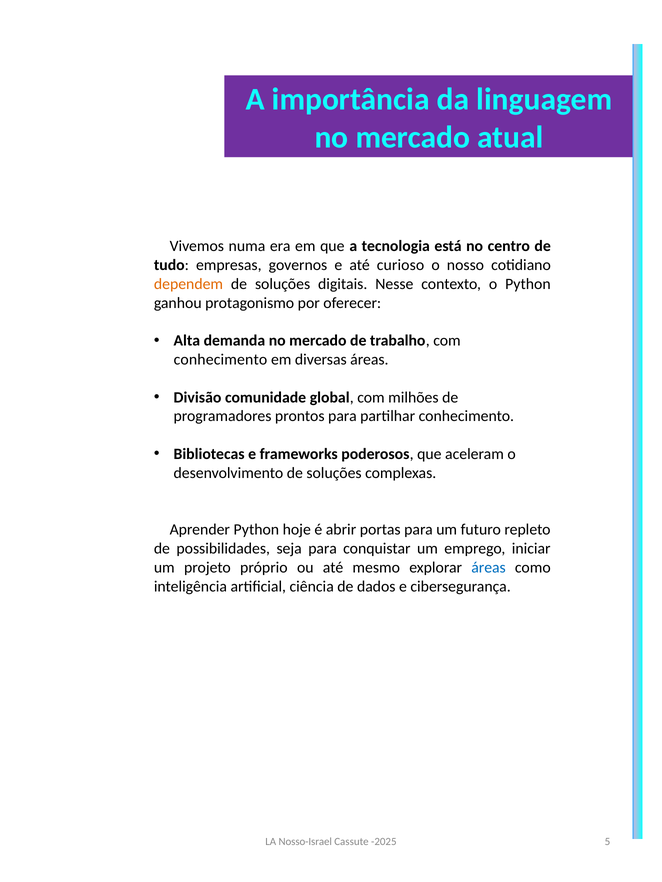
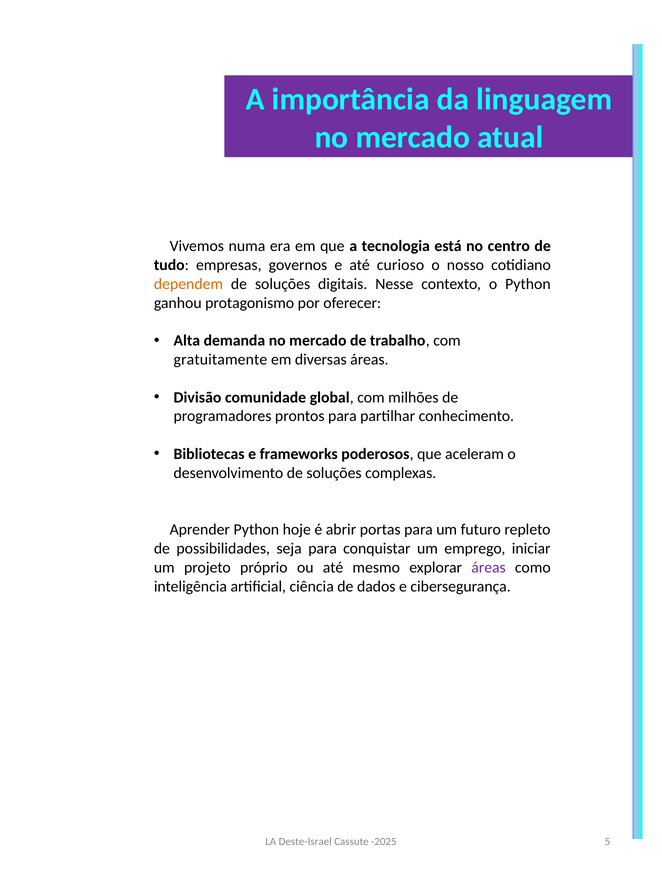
conhecimento at (220, 360): conhecimento -> gratuitamente
áreas at (489, 568) colour: blue -> purple
Nosso-Israel: Nosso-Israel -> Deste-Israel
